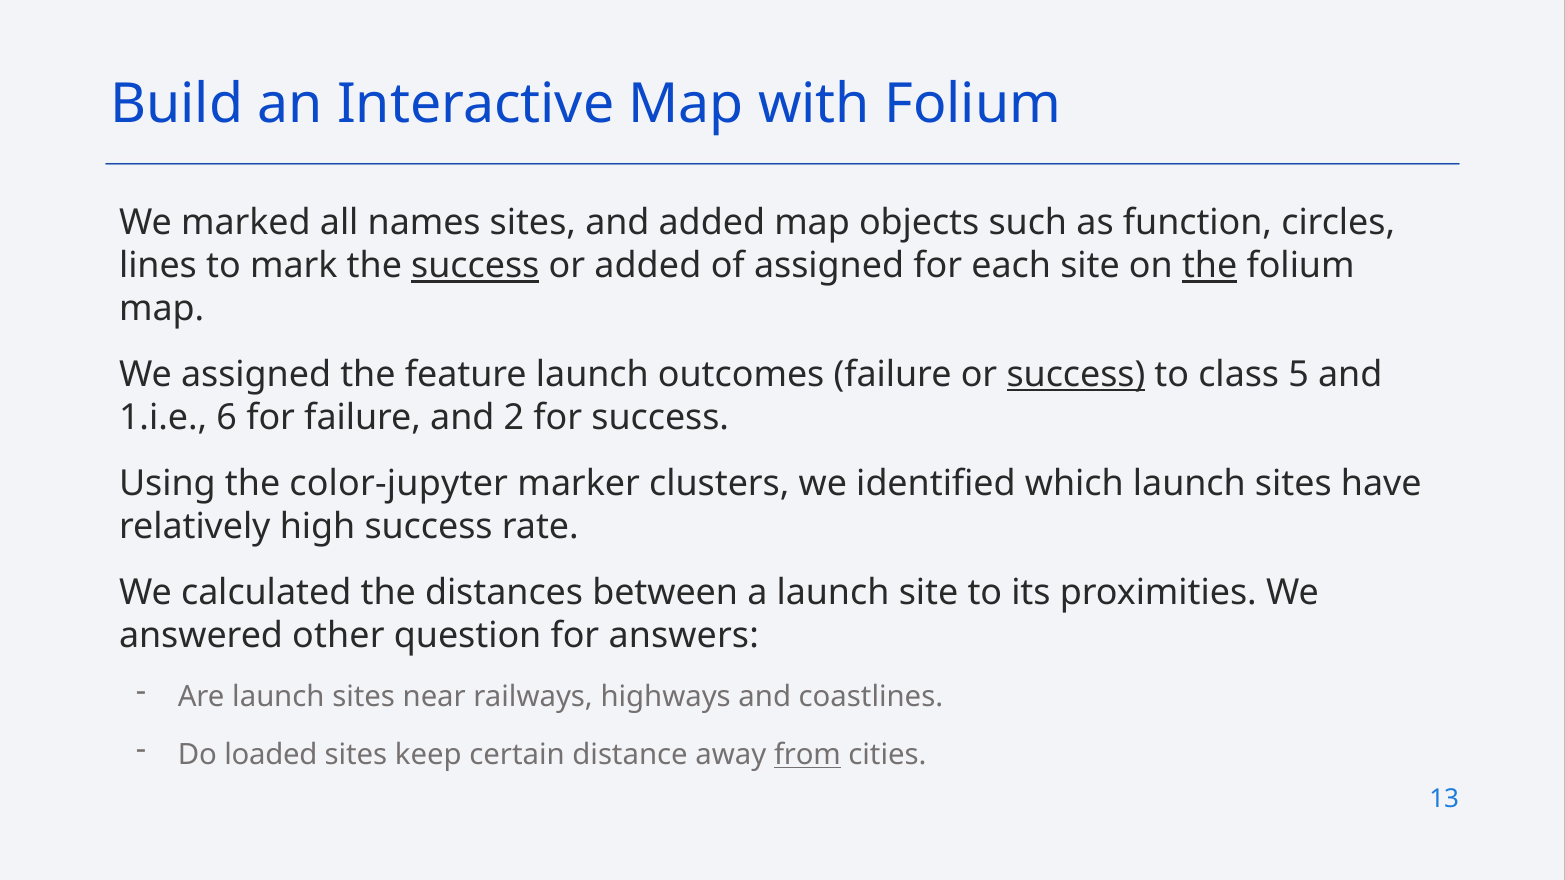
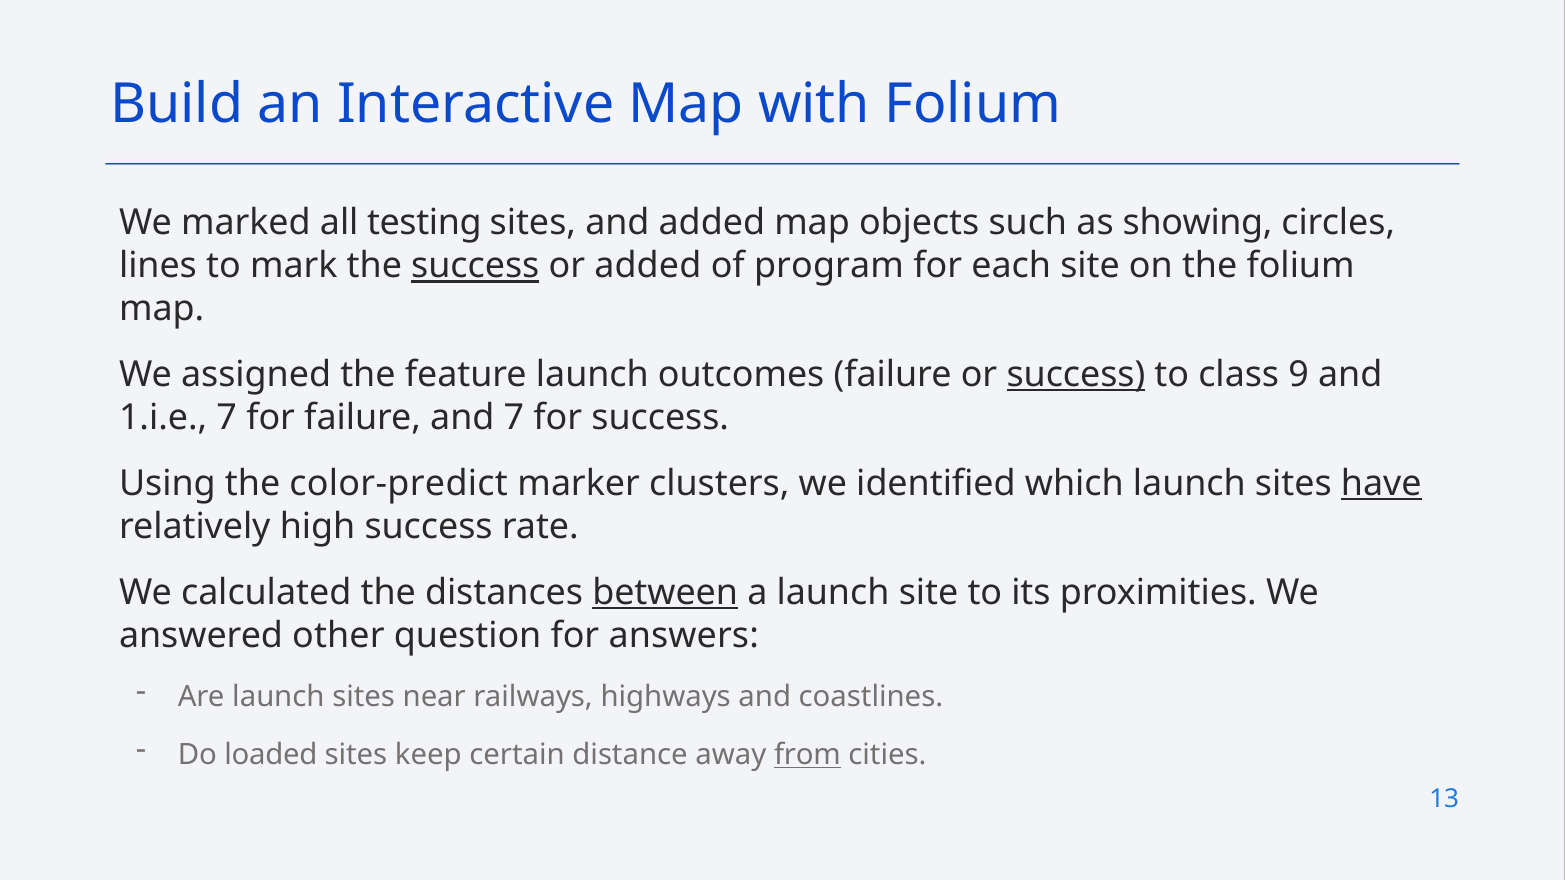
names: names -> testing
function: function -> showing
of assigned: assigned -> program
the at (1210, 266) underline: present -> none
5: 5 -> 9
1.i.e 6: 6 -> 7
and 2: 2 -> 7
color-jupyter: color-jupyter -> color-predict
have underline: none -> present
between underline: none -> present
